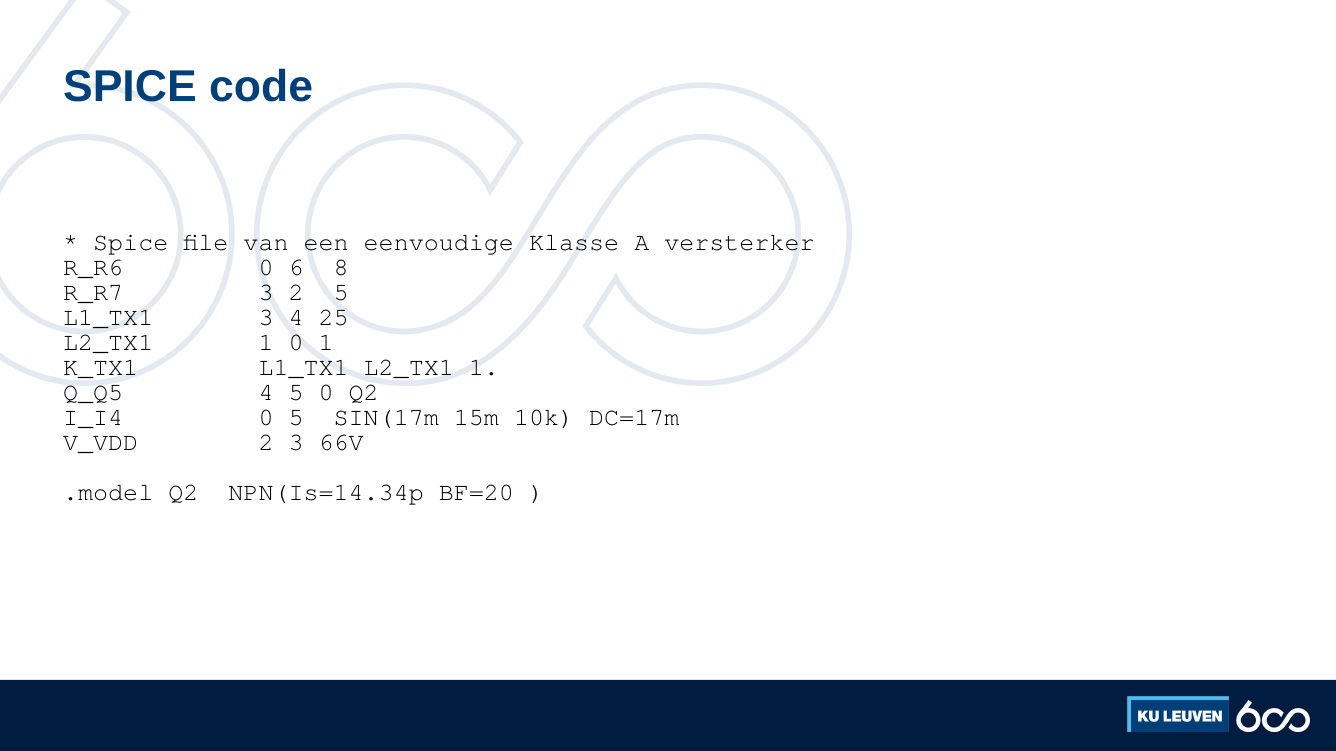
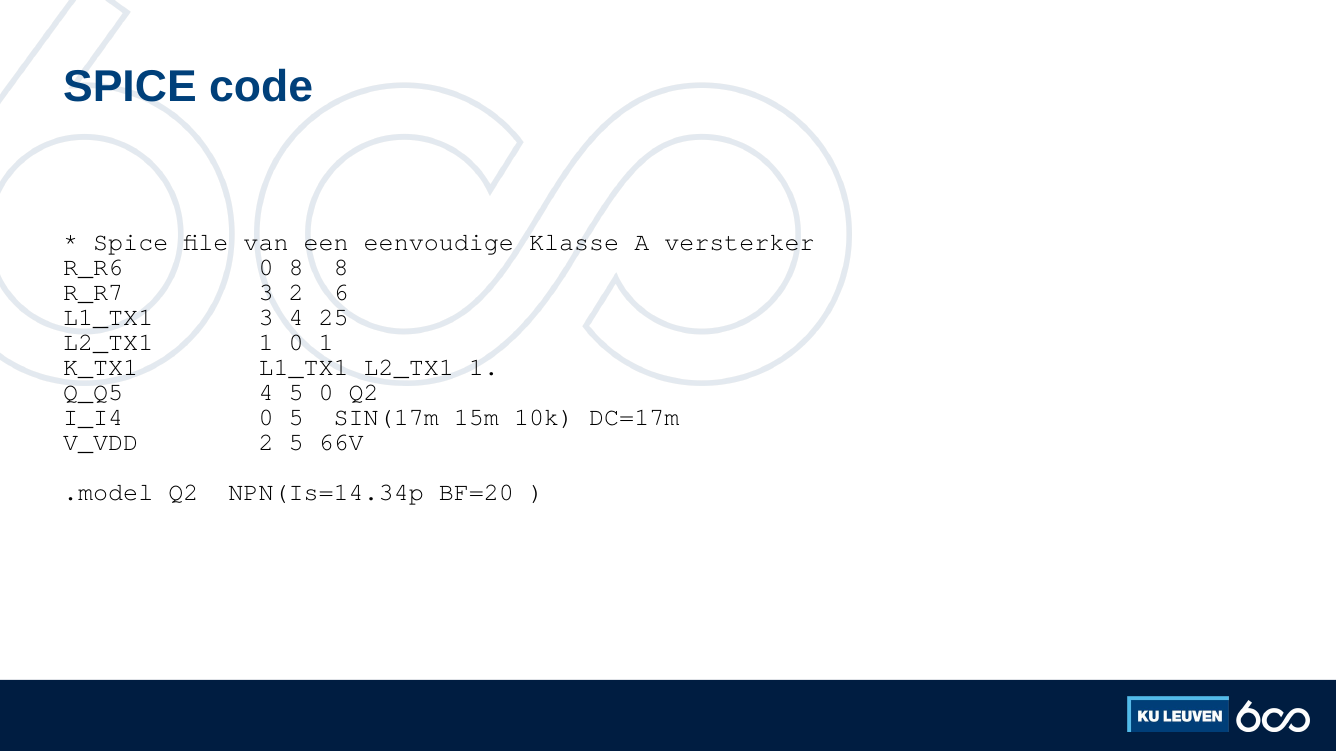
0 6: 6 -> 8
2 5: 5 -> 6
2 3: 3 -> 5
